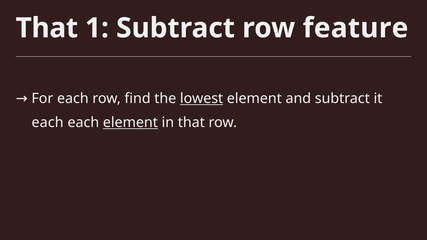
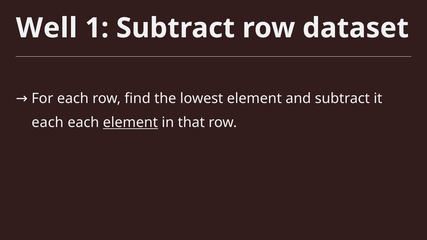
That at (47, 28): That -> Well
feature: feature -> dataset
lowest underline: present -> none
